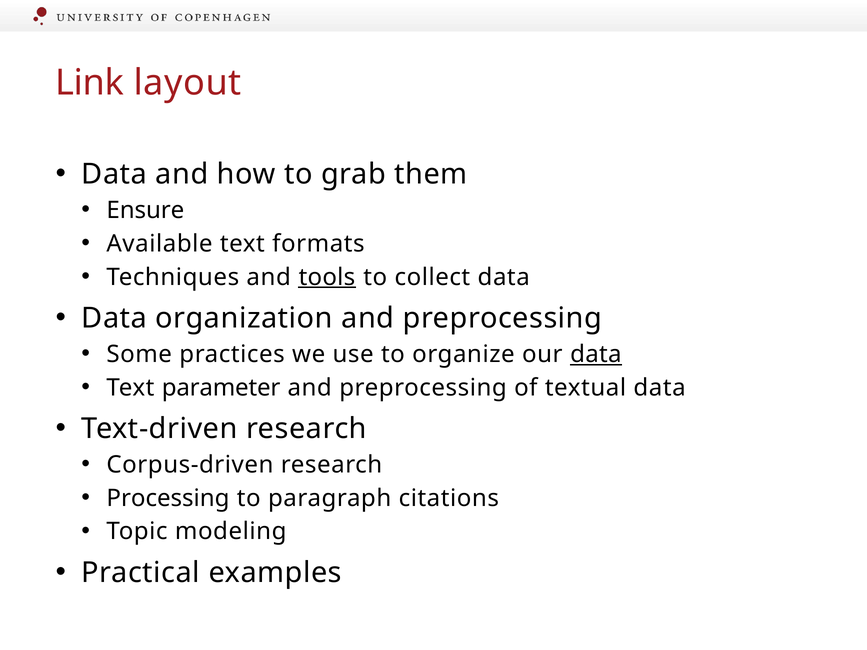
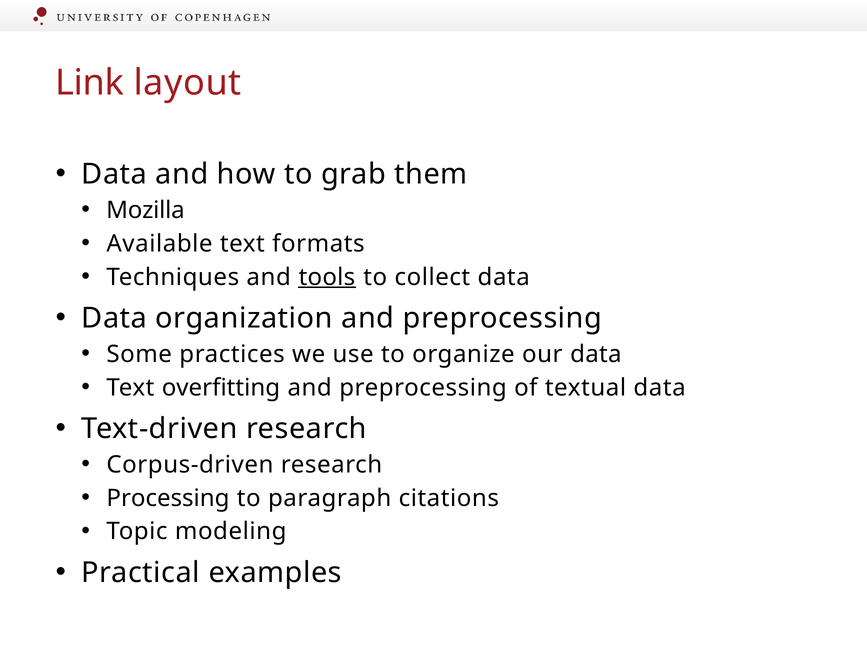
Ensure: Ensure -> Mozilla
data at (596, 354) underline: present -> none
parameter: parameter -> overfitting
